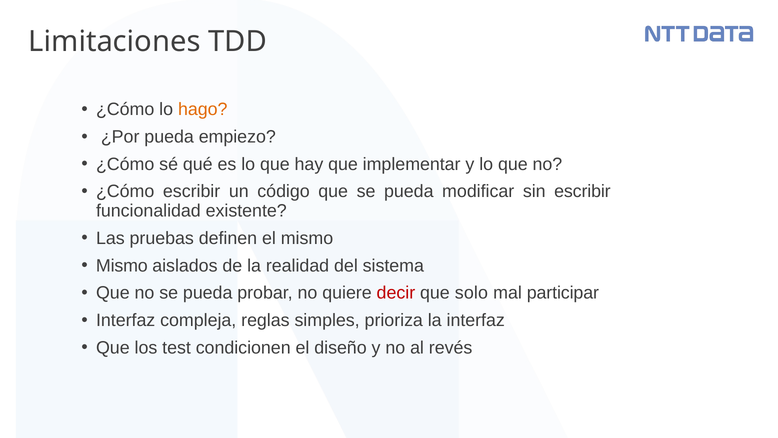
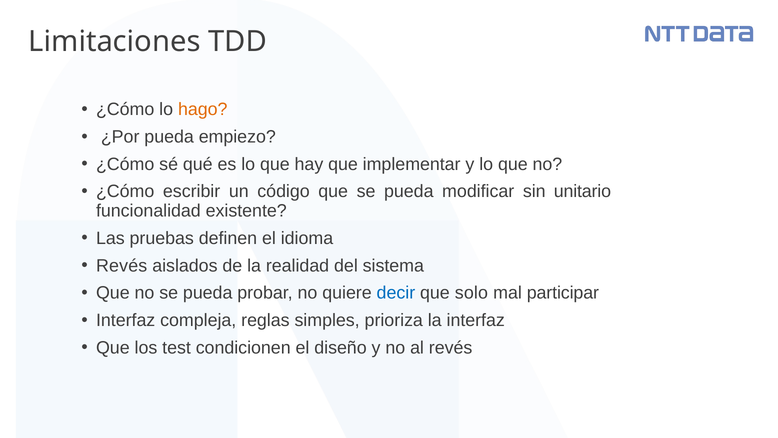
sin escribir: escribir -> unitario
el mismo: mismo -> idioma
Mismo at (122, 265): Mismo -> Revés
decir colour: red -> blue
